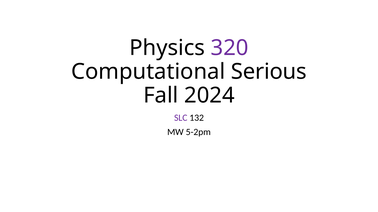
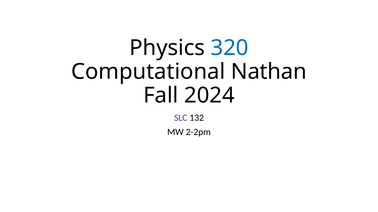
320 colour: purple -> blue
Serious: Serious -> Nathan
5-2pm: 5-2pm -> 2-2pm
